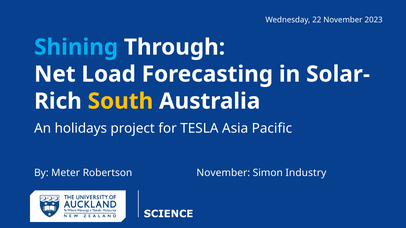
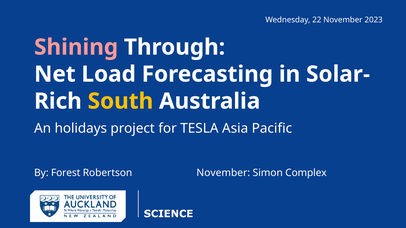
Shining colour: light blue -> pink
Meter: Meter -> Forest
Industry: Industry -> Complex
